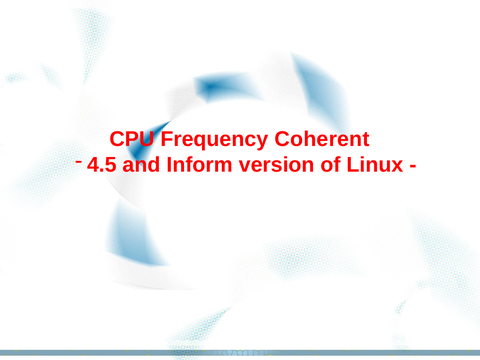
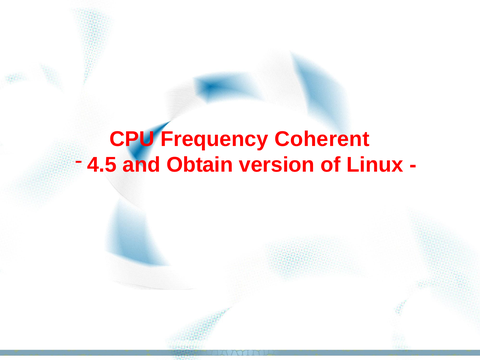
Inform: Inform -> Obtain
